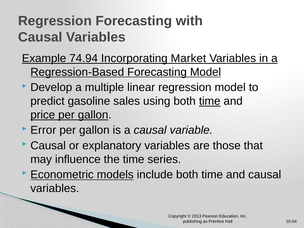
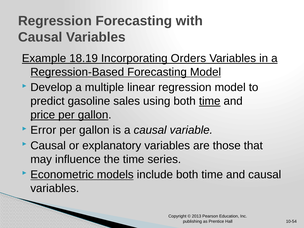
74.94: 74.94 -> 18.19
Market: Market -> Orders
